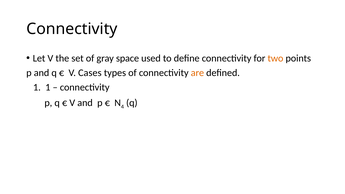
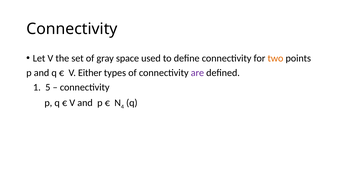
Cases: Cases -> Either
are colour: orange -> purple
1 1: 1 -> 5
